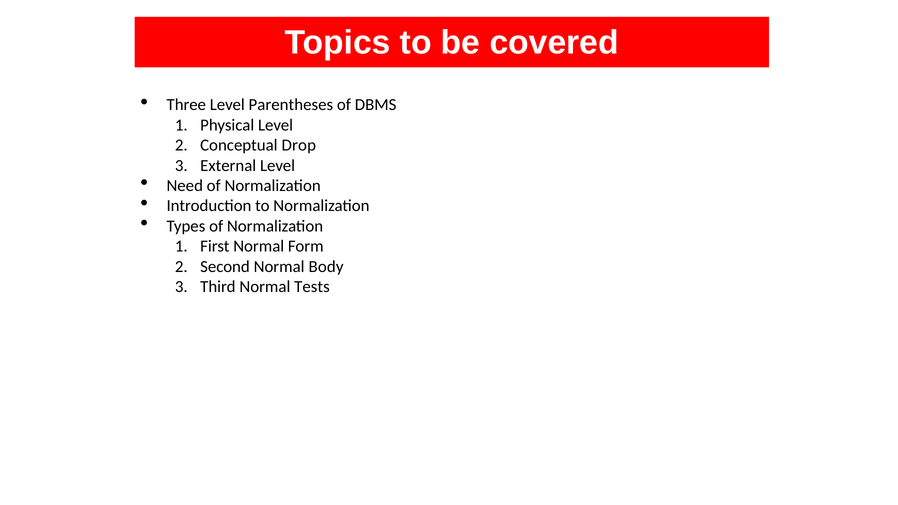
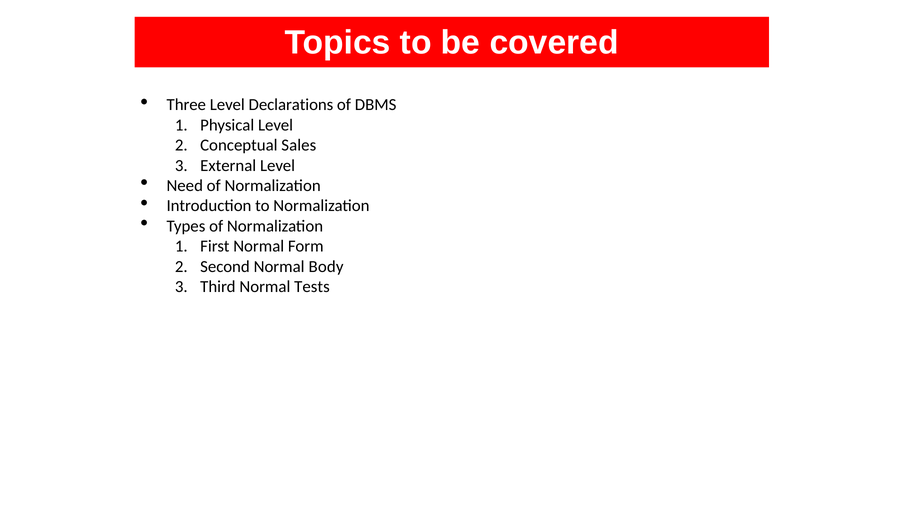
Parentheses: Parentheses -> Declarations
Drop: Drop -> Sales
